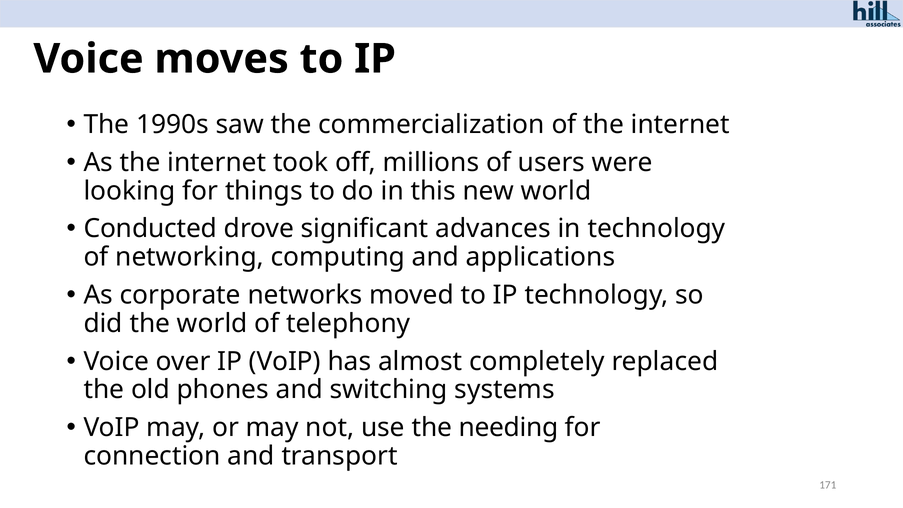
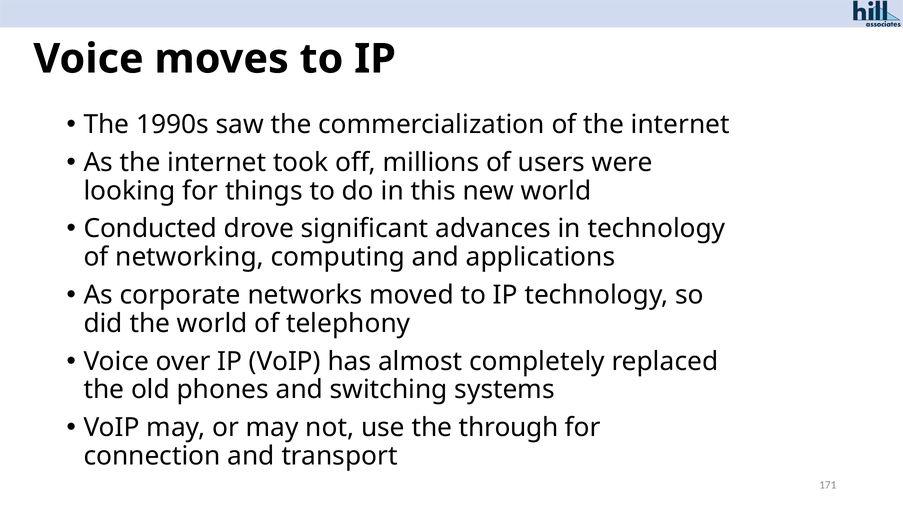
needing: needing -> through
